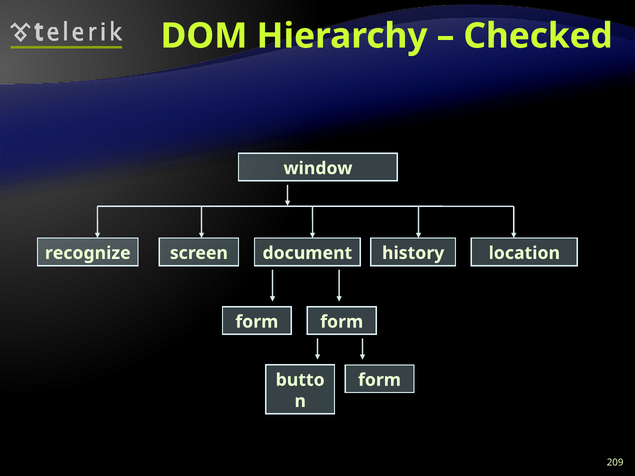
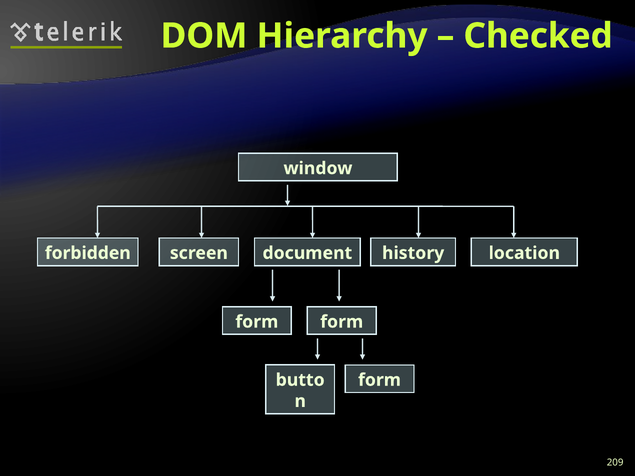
recognize: recognize -> forbidden
